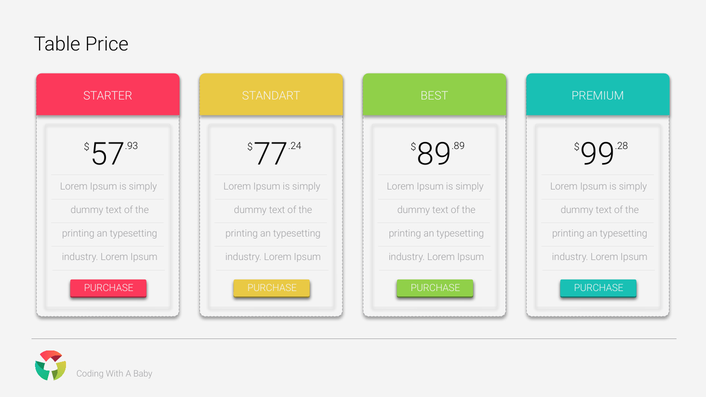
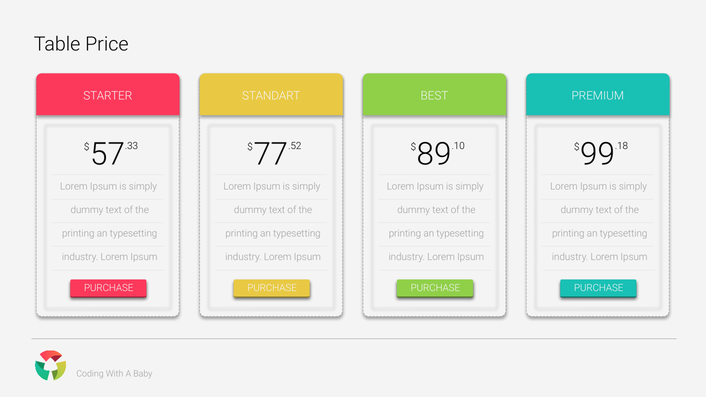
.93: .93 -> .33
.24: .24 -> .52
.89: .89 -> .10
.28: .28 -> .18
